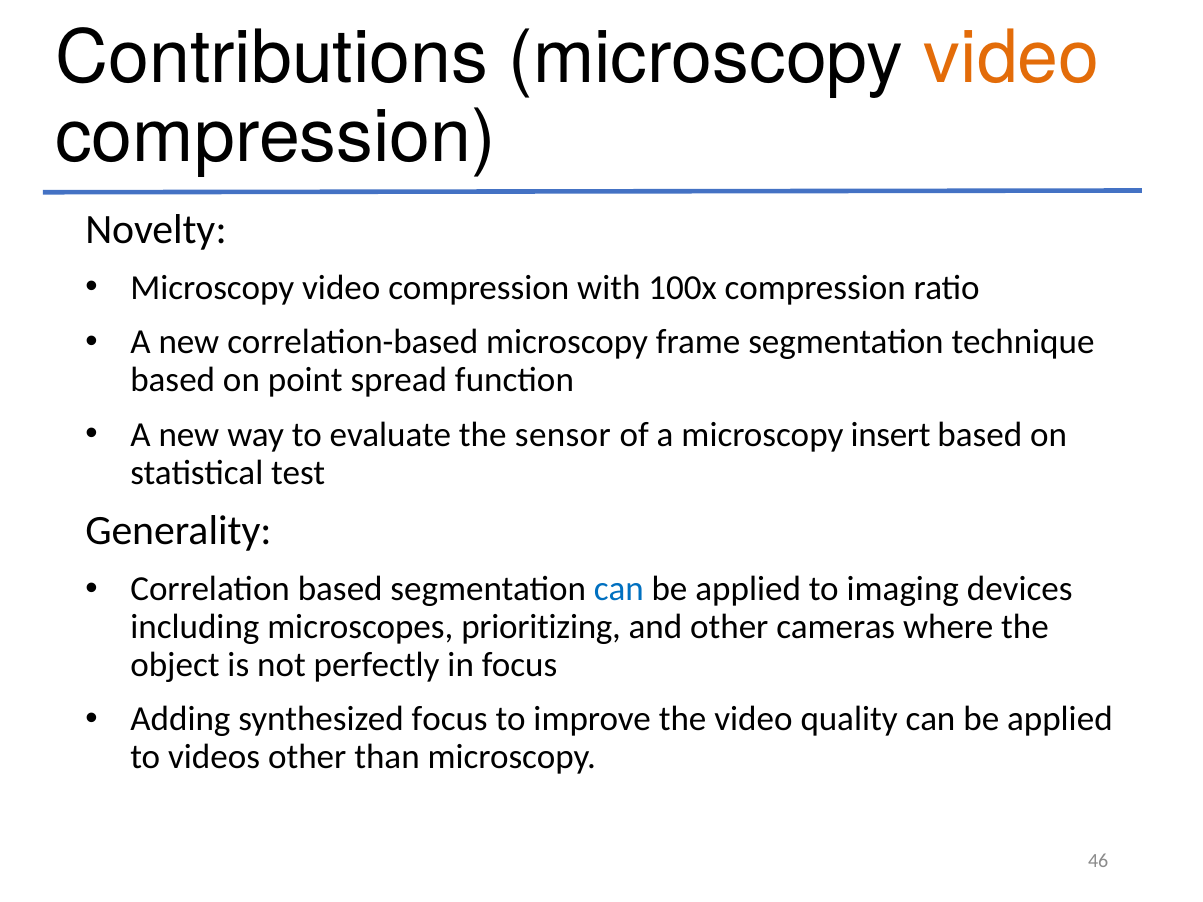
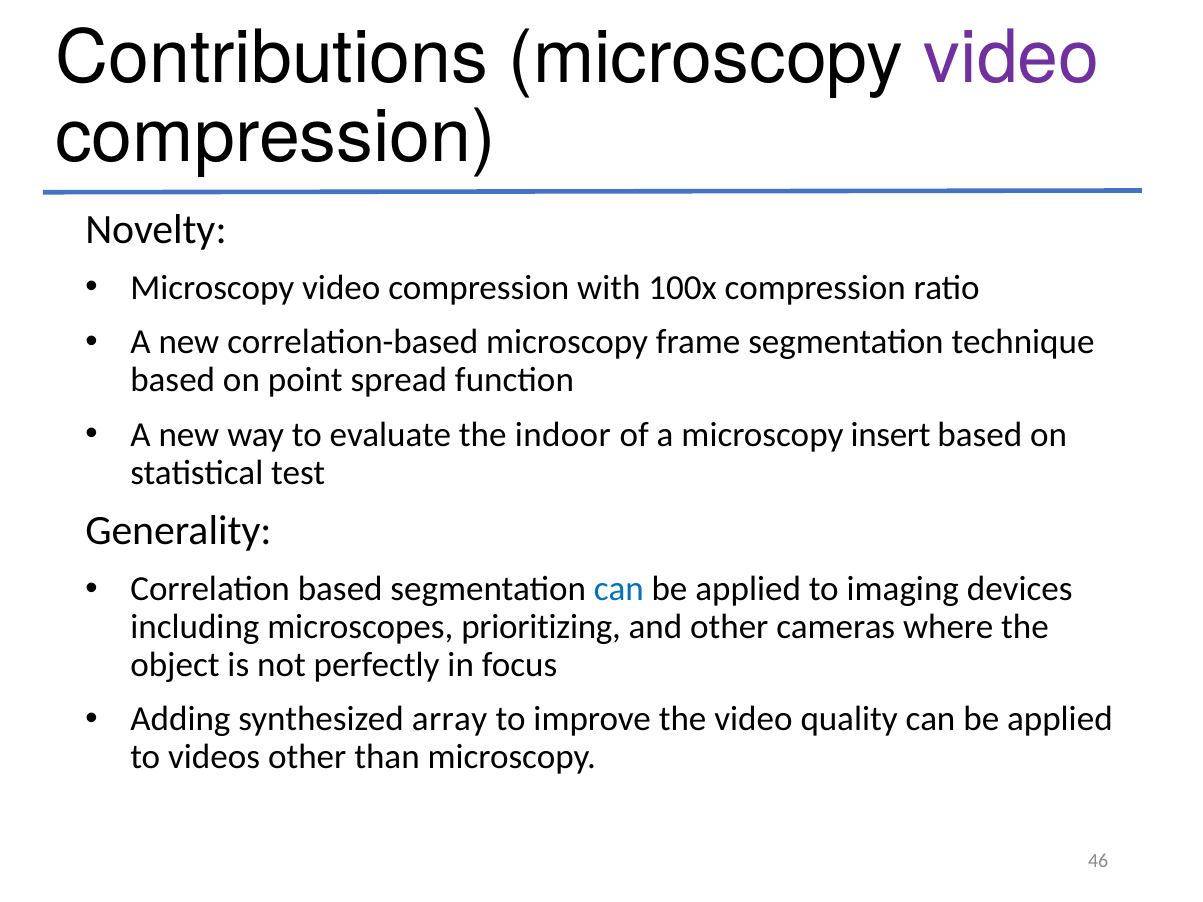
video at (1012, 58) colour: orange -> purple
sensor: sensor -> indoor
synthesized focus: focus -> array
